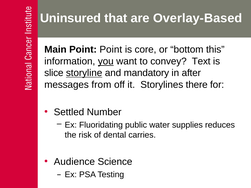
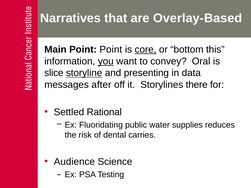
Uninsured: Uninsured -> Narratives
core underline: none -> present
Text: Text -> Oral
mandatory: mandatory -> presenting
after: after -> data
from: from -> after
Number: Number -> Rational
